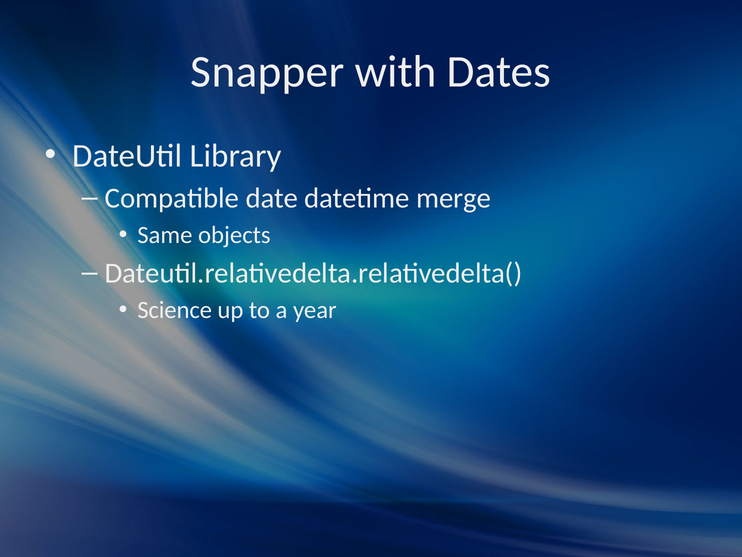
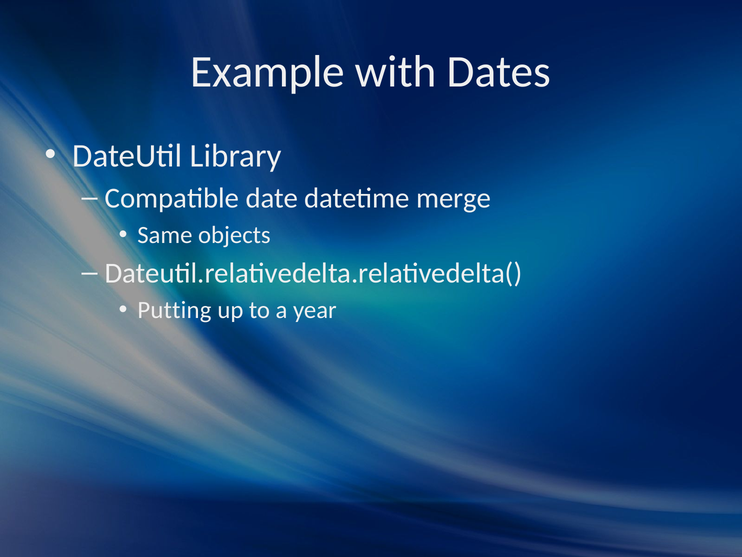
Snapper: Snapper -> Example
Science: Science -> Putting
